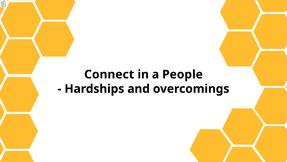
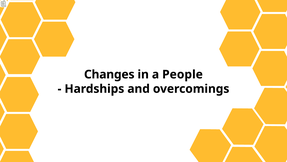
Connect: Connect -> Changes
